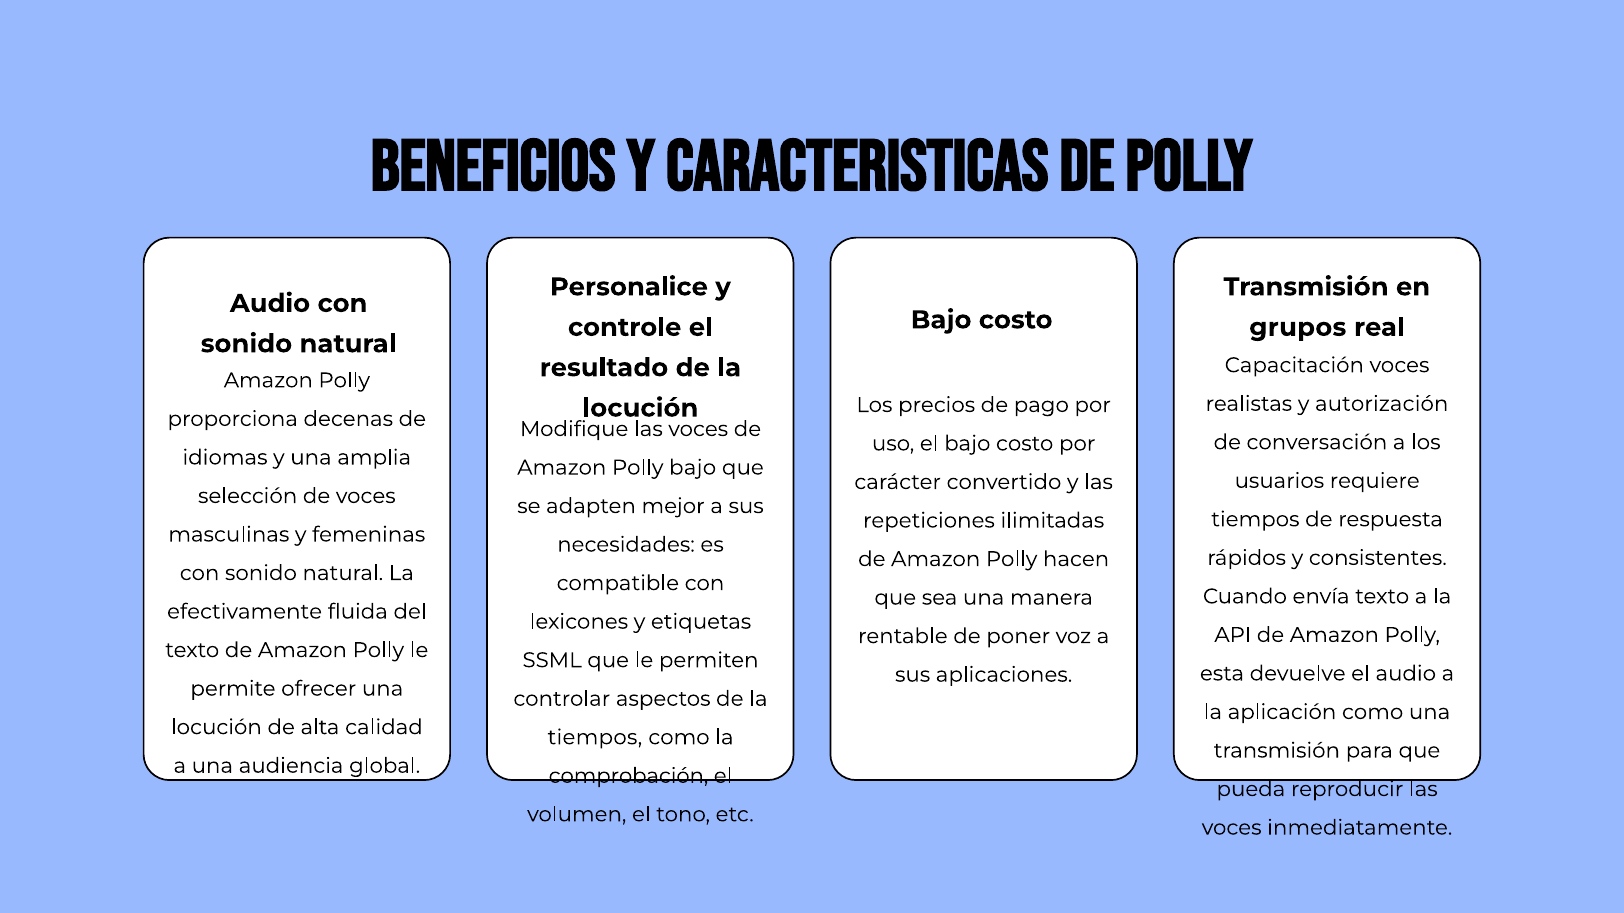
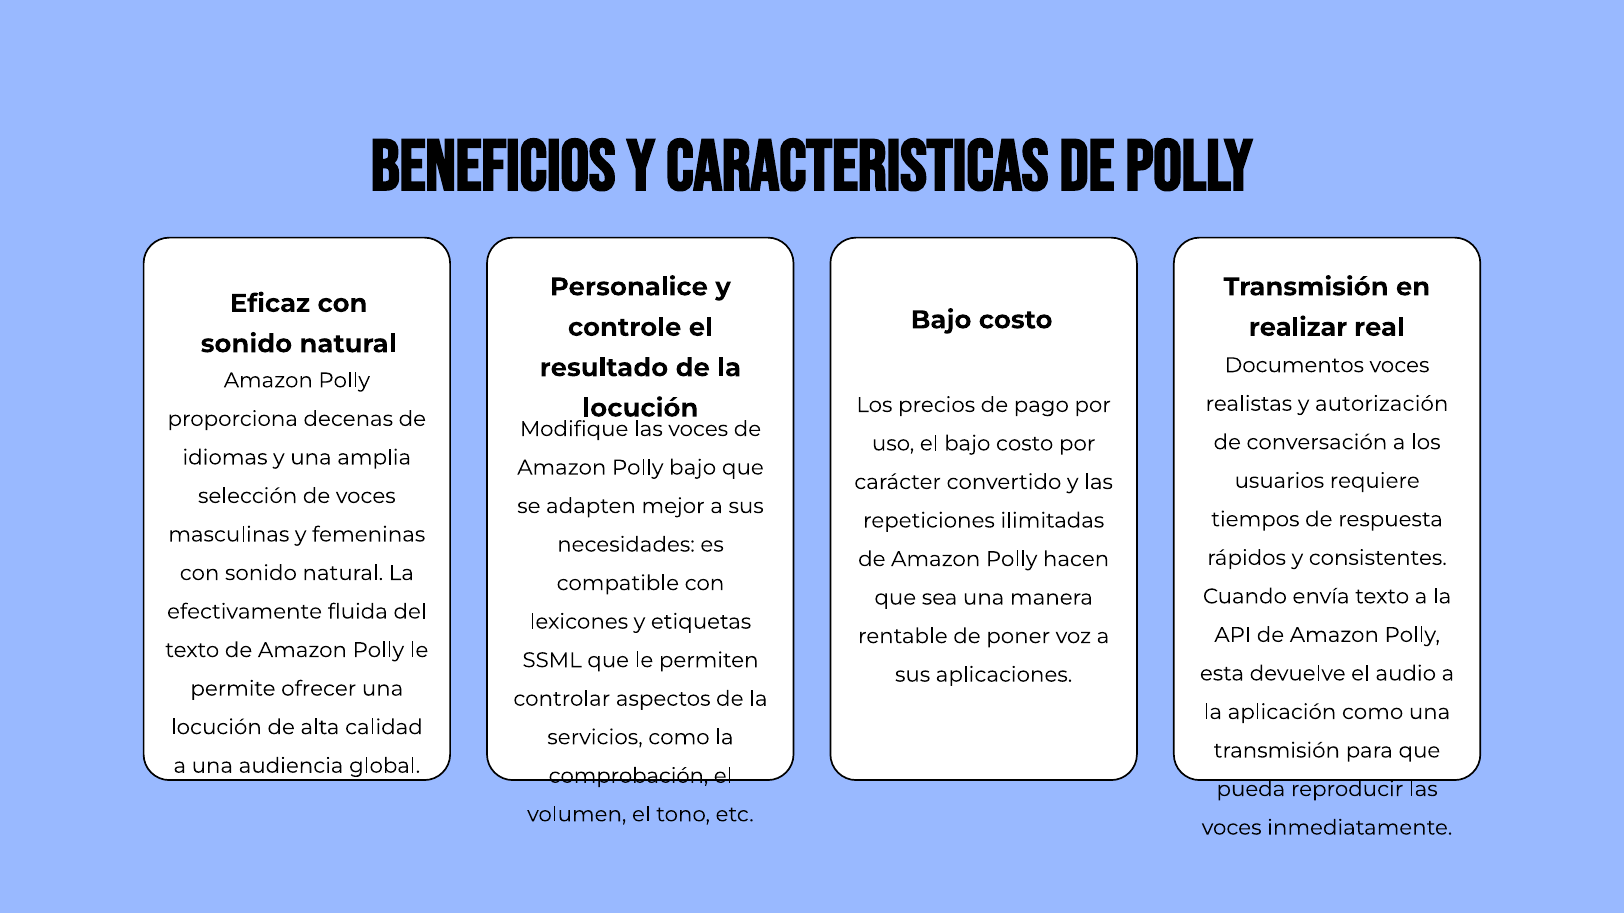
Audio at (270, 304): Audio -> Eficaz
grupos: grupos -> realizar
Capacitación: Capacitación -> Documentos
tiempos at (595, 738): tiempos -> servicios
